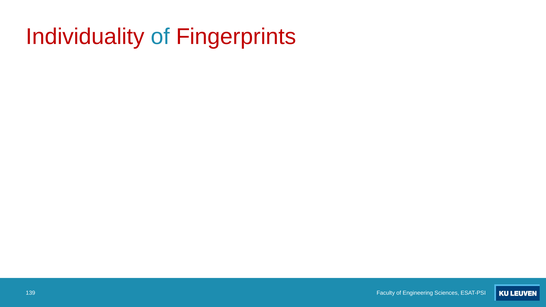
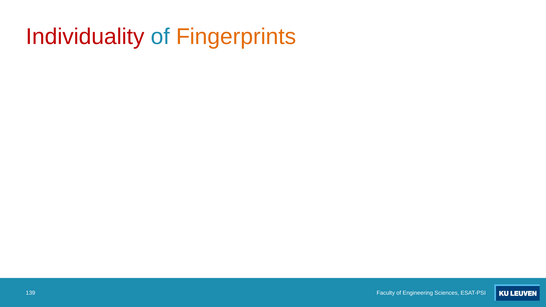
Fingerprints colour: red -> orange
